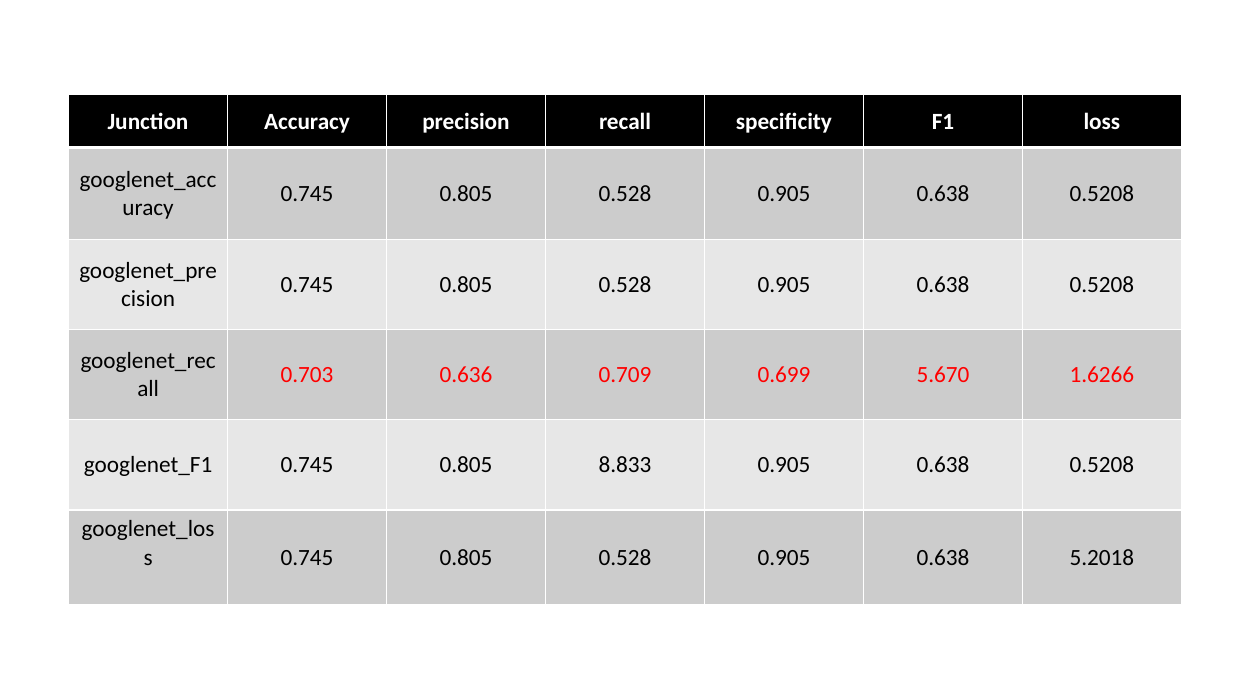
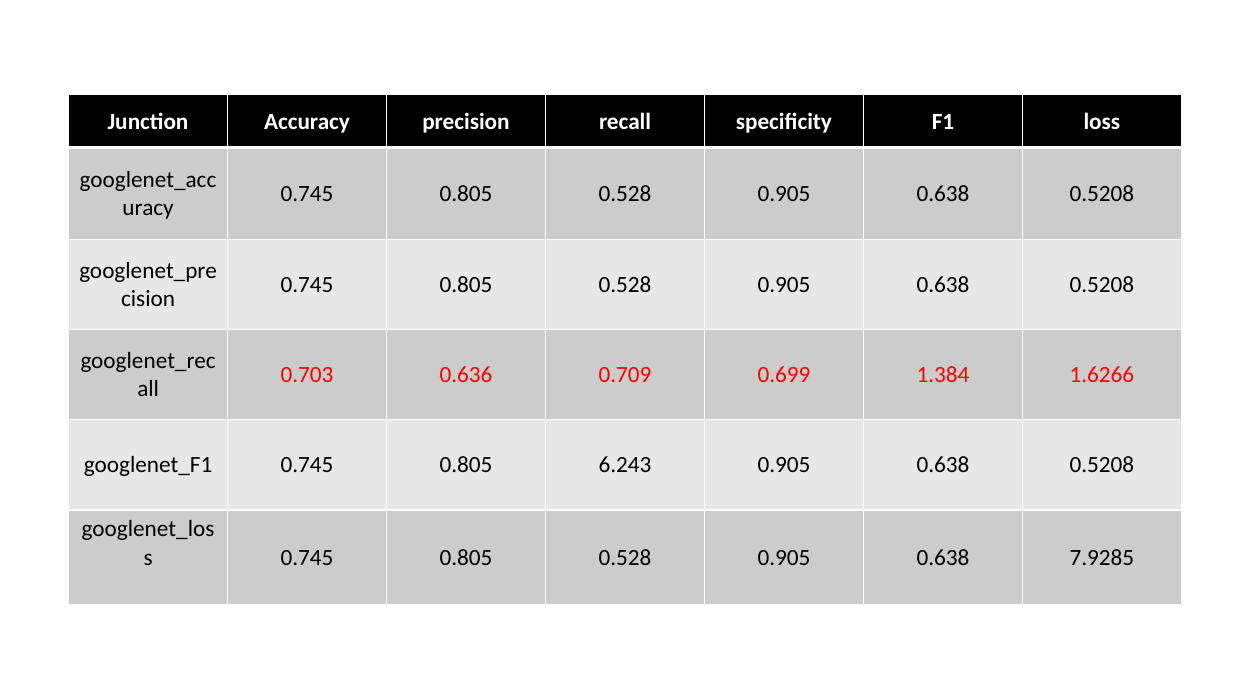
5.670: 5.670 -> 1.384
8.833: 8.833 -> 6.243
5.2018: 5.2018 -> 7.9285
